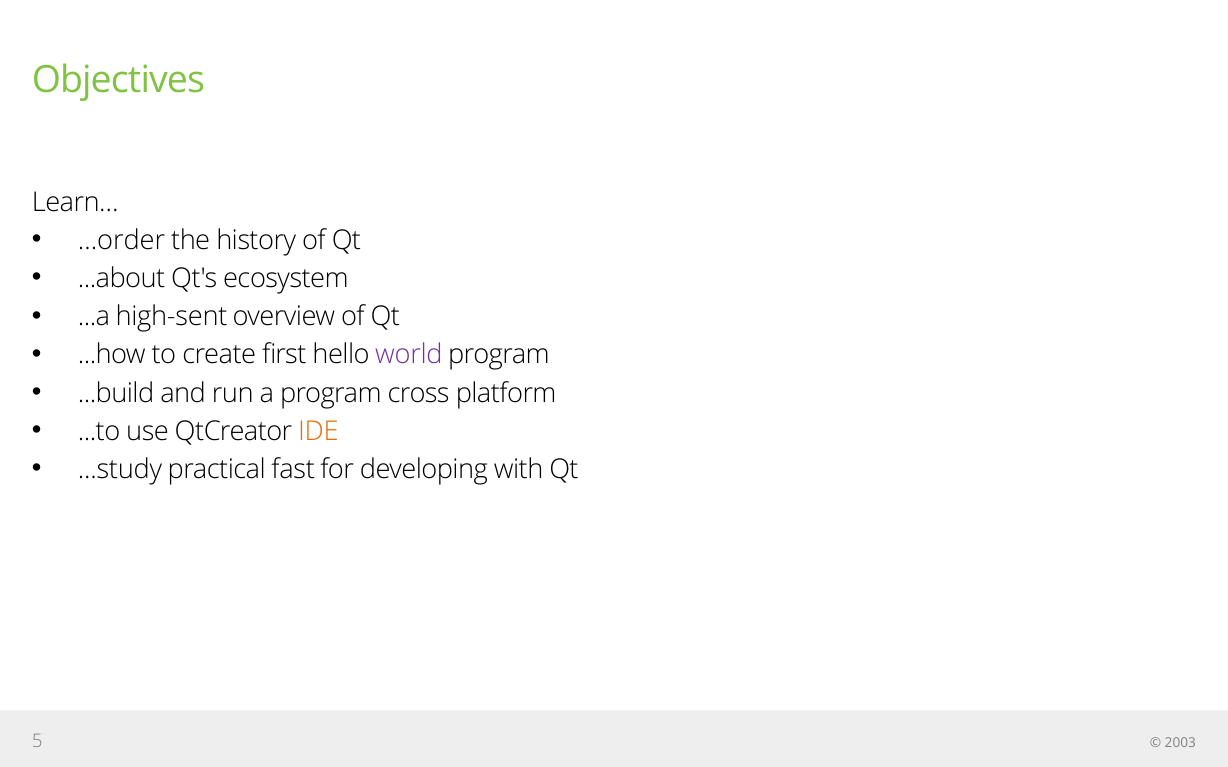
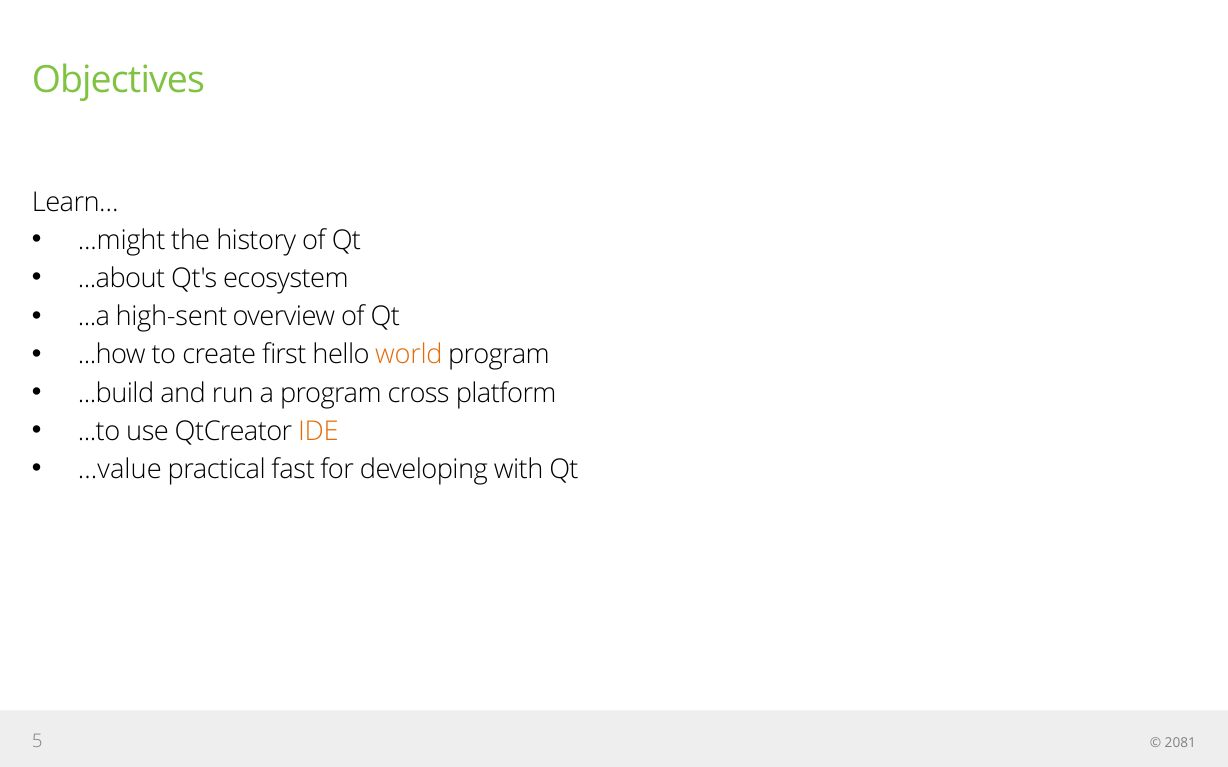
...order: ...order -> ...might
world colour: purple -> orange
...study: ...study -> ...value
2003: 2003 -> 2081
